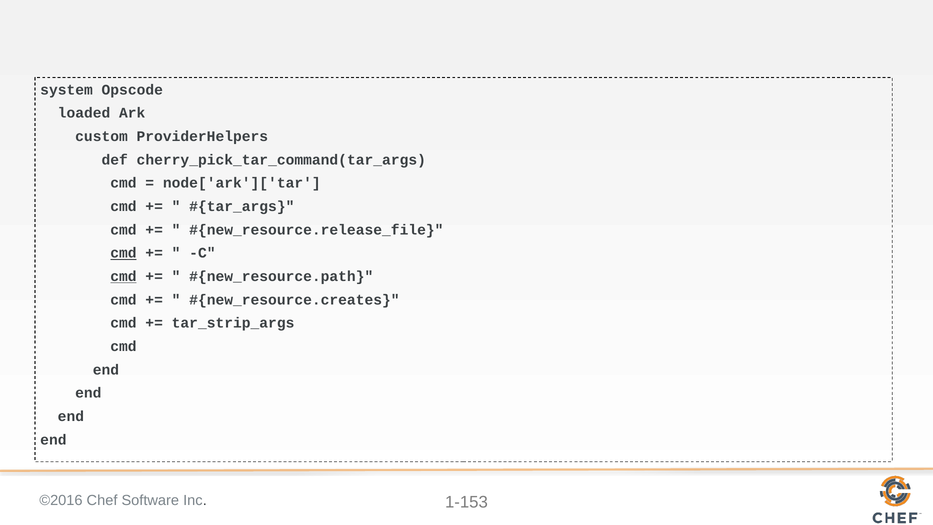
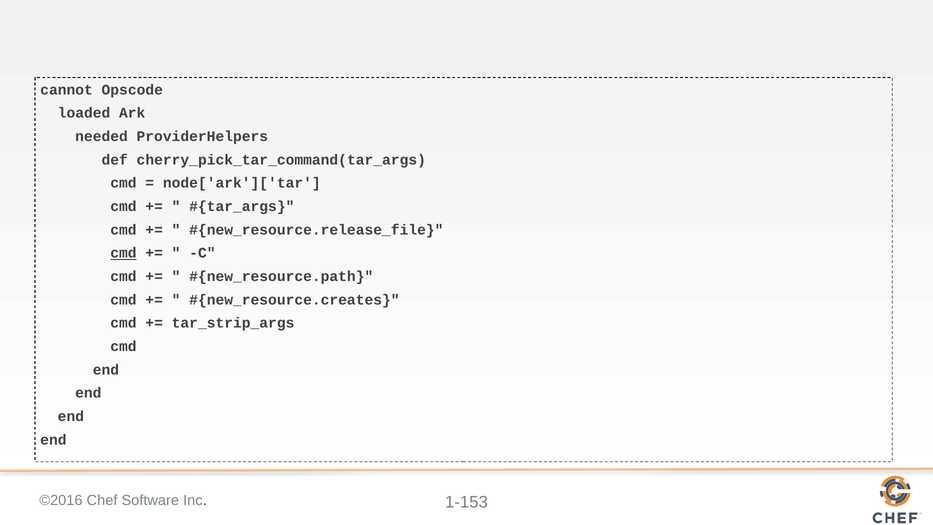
system: system -> cannot
custom: custom -> needed
cmd at (123, 276) underline: present -> none
